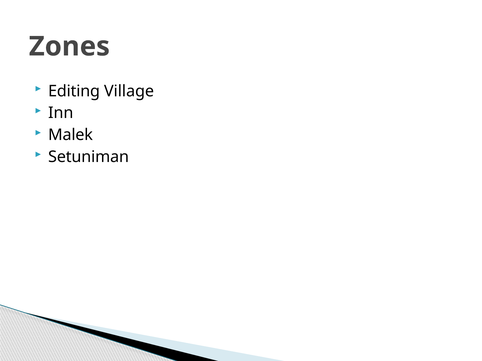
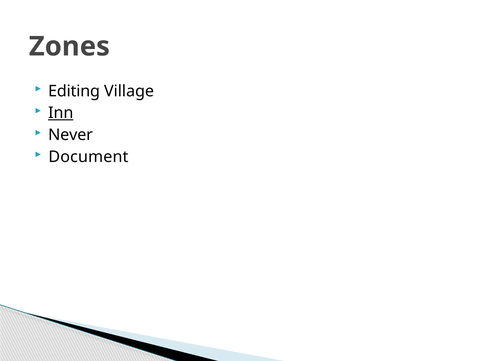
Inn underline: none -> present
Malek: Malek -> Never
Setuniman: Setuniman -> Document
